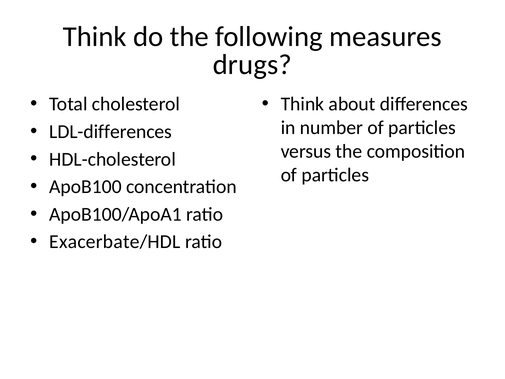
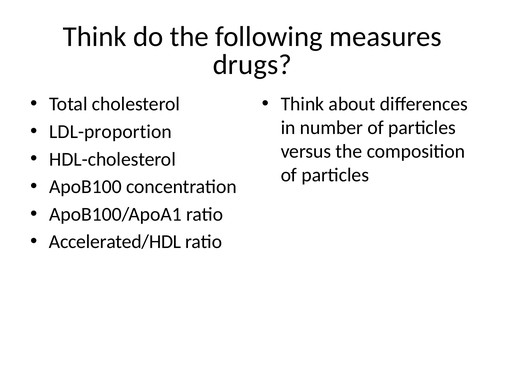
LDL-differences: LDL-differences -> LDL-proportion
Exacerbate/HDL: Exacerbate/HDL -> Accelerated/HDL
